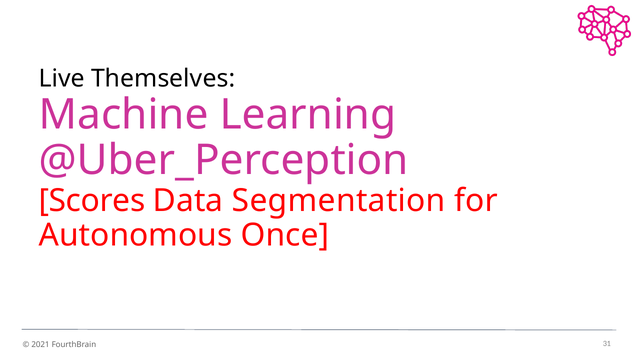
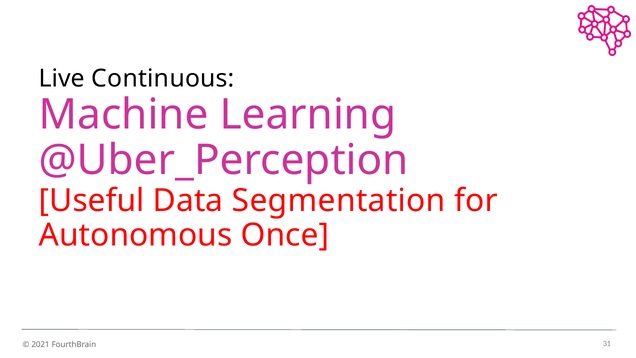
Themselves: Themselves -> Continuous
Scores: Scores -> Useful
